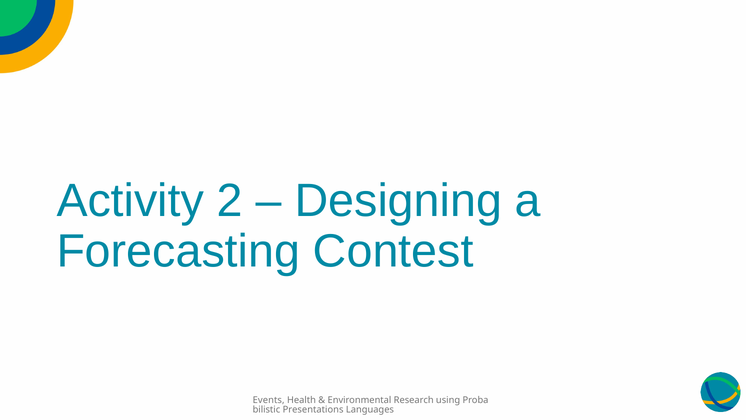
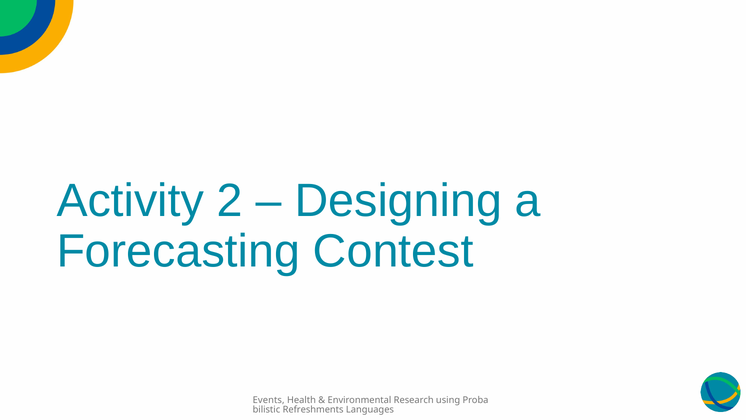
Presentations: Presentations -> Refreshments
